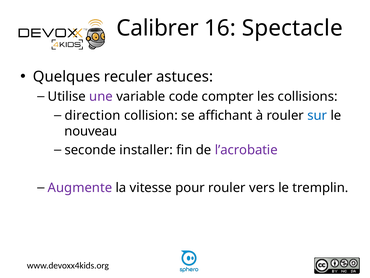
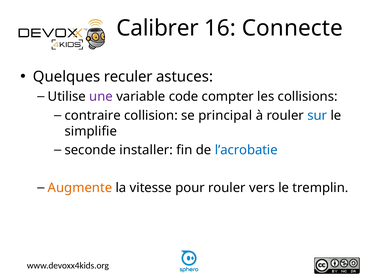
Spectacle: Spectacle -> Connecte
direction: direction -> contraire
affichant: affichant -> principal
nouveau: nouveau -> simplifie
l’acrobatie colour: purple -> blue
Augmente colour: purple -> orange
